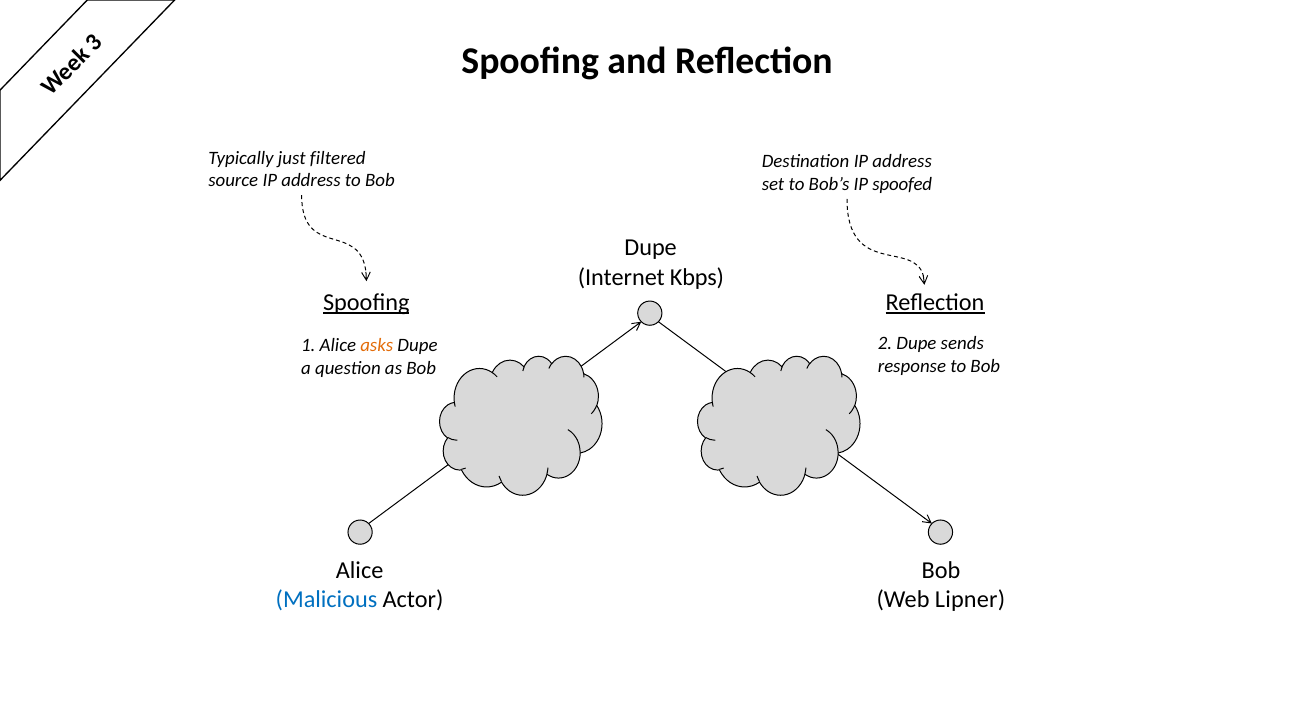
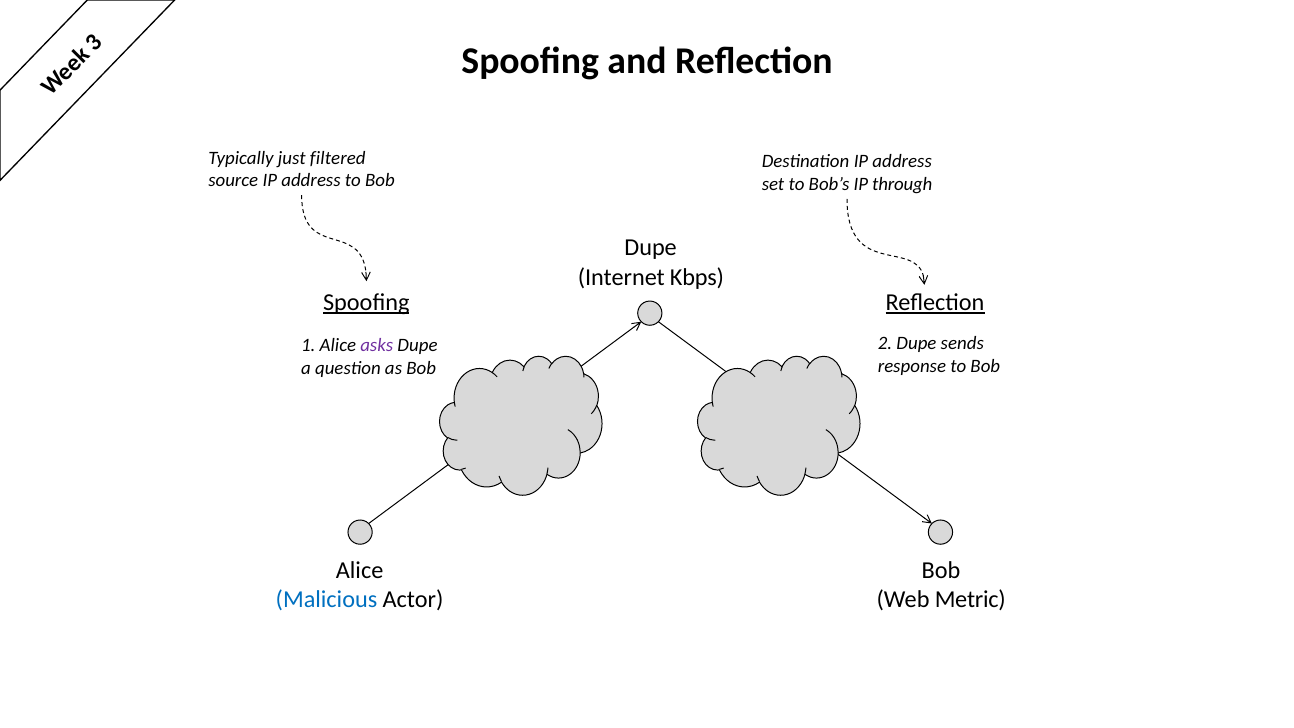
spoofed: spoofed -> through
asks colour: orange -> purple
Lipner: Lipner -> Metric
